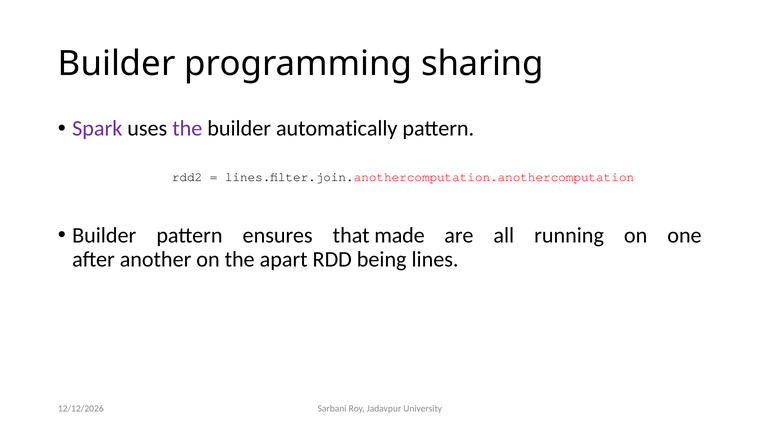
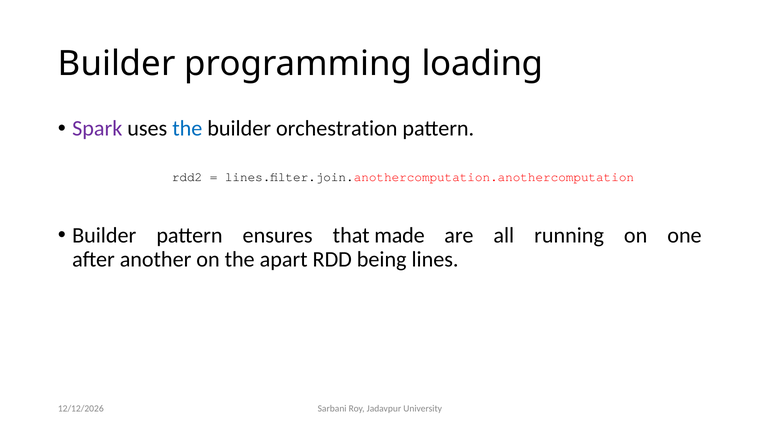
sharing: sharing -> loading
the at (187, 128) colour: purple -> blue
automatically: automatically -> orchestration
